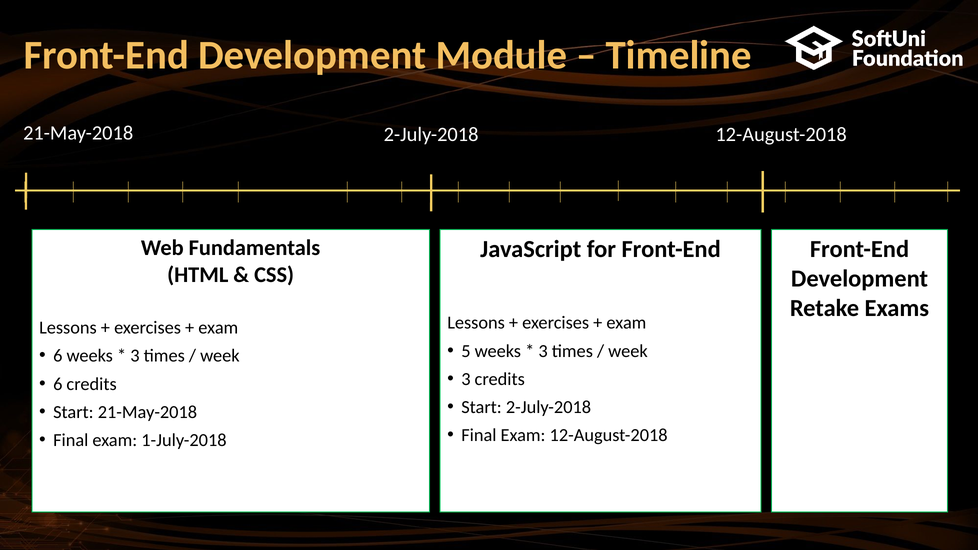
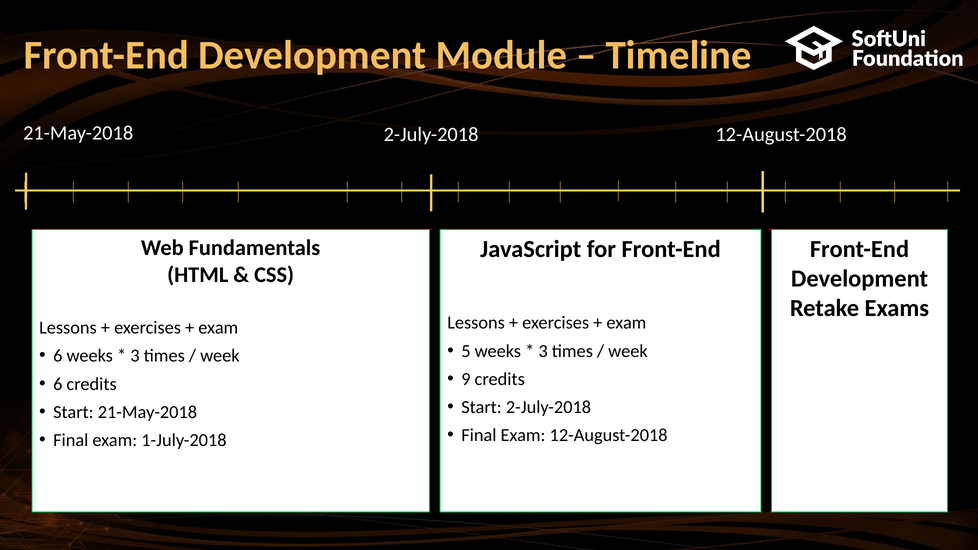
3 at (466, 379): 3 -> 9
